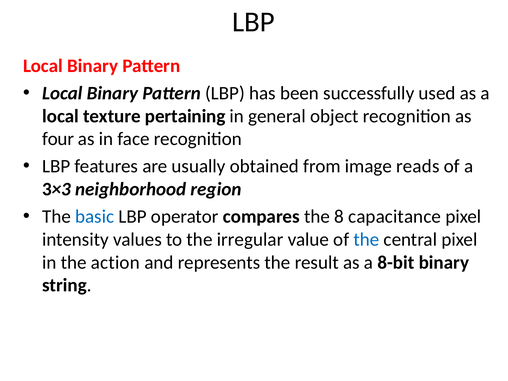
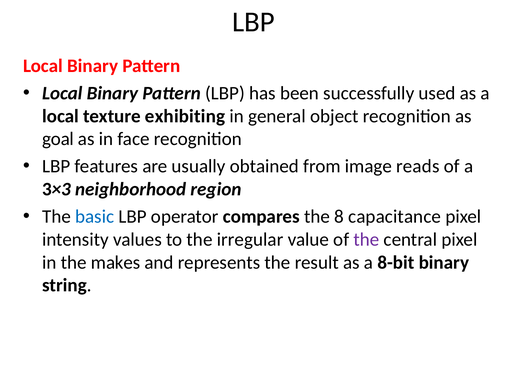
pertaining: pertaining -> exhibiting
four: four -> goal
the at (366, 240) colour: blue -> purple
action: action -> makes
